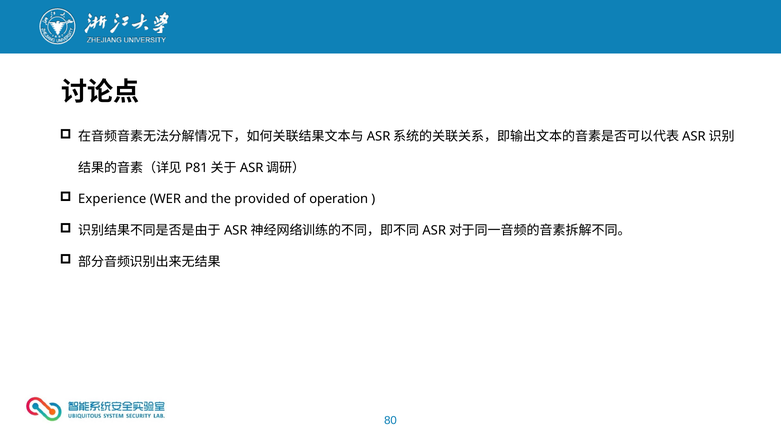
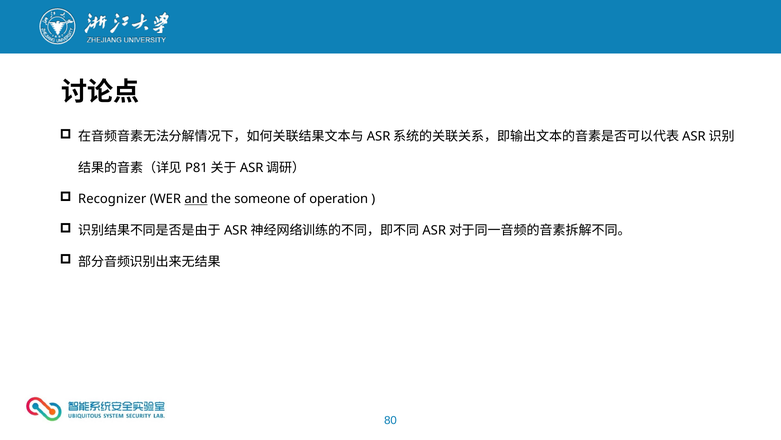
Experience: Experience -> Recognizer
and underline: none -> present
provided: provided -> someone
